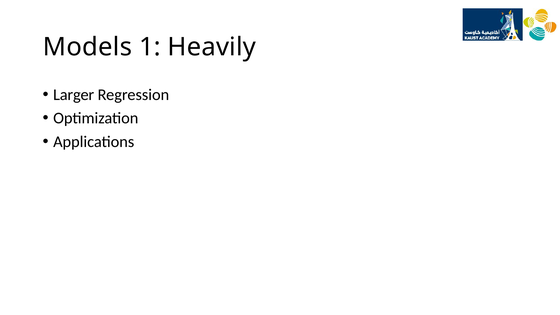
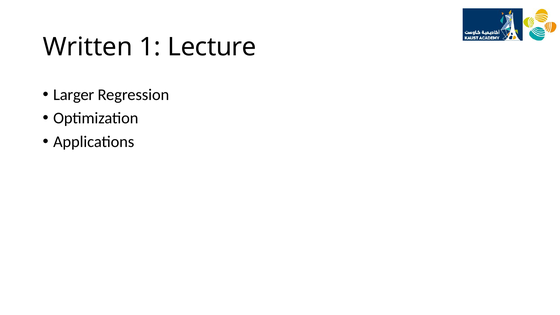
Models: Models -> Written
Heavily: Heavily -> Lecture
